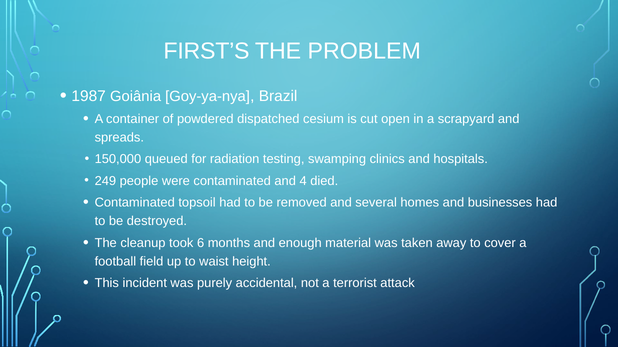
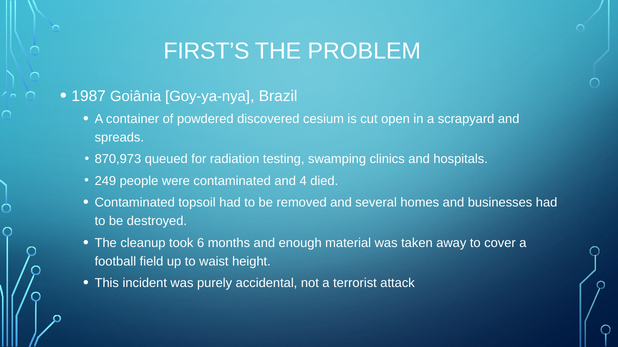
dispatched: dispatched -> discovered
150,000: 150,000 -> 870,973
